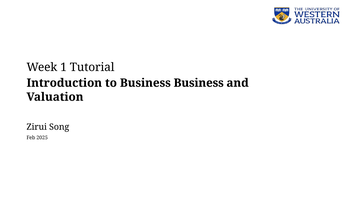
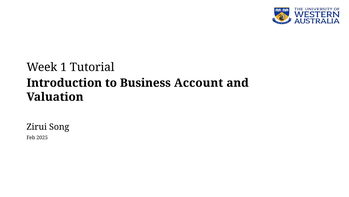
Business Business: Business -> Account
